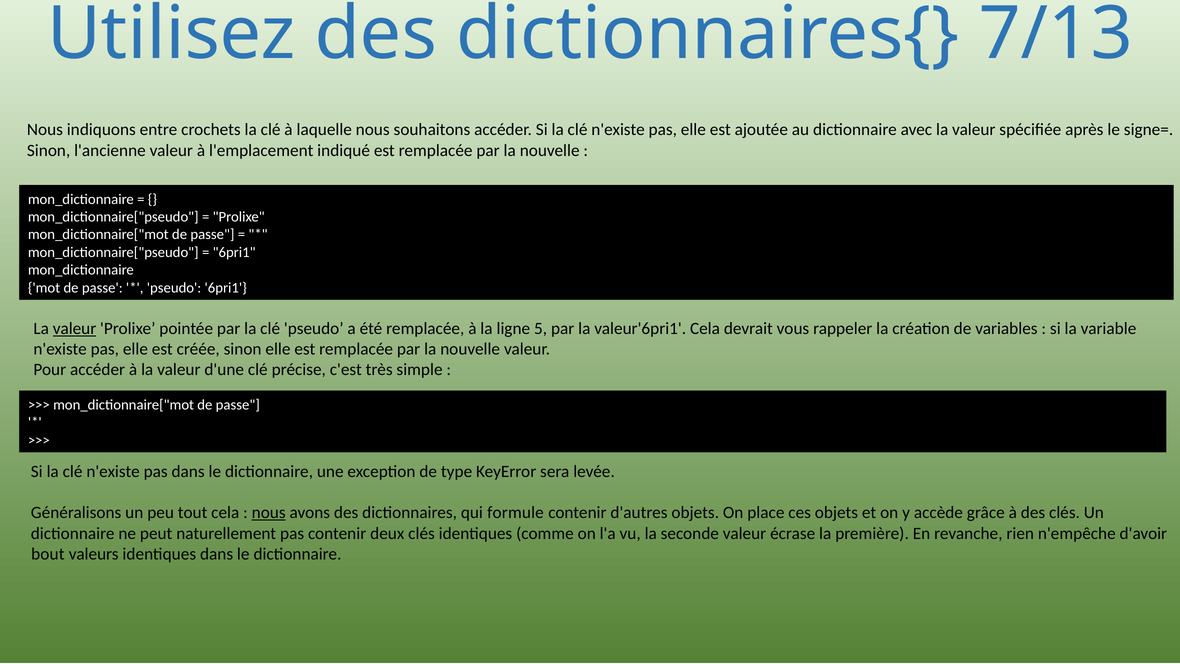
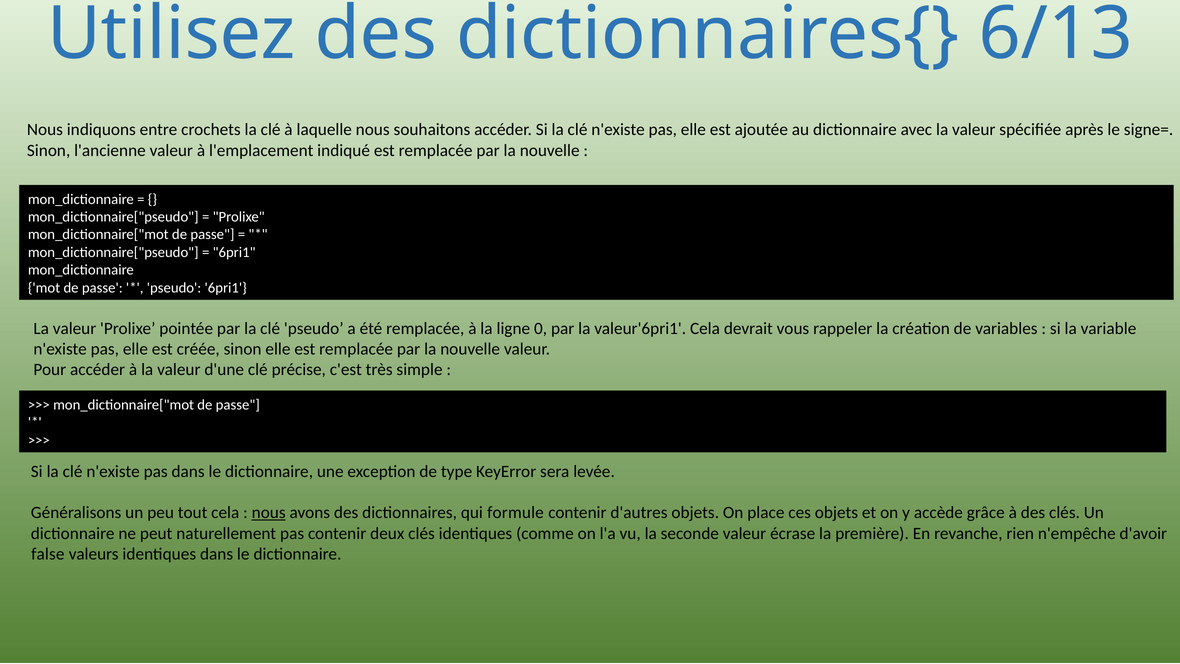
7/13: 7/13 -> 6/13
valeur at (75, 328) underline: present -> none
5: 5 -> 0
bout: bout -> false
